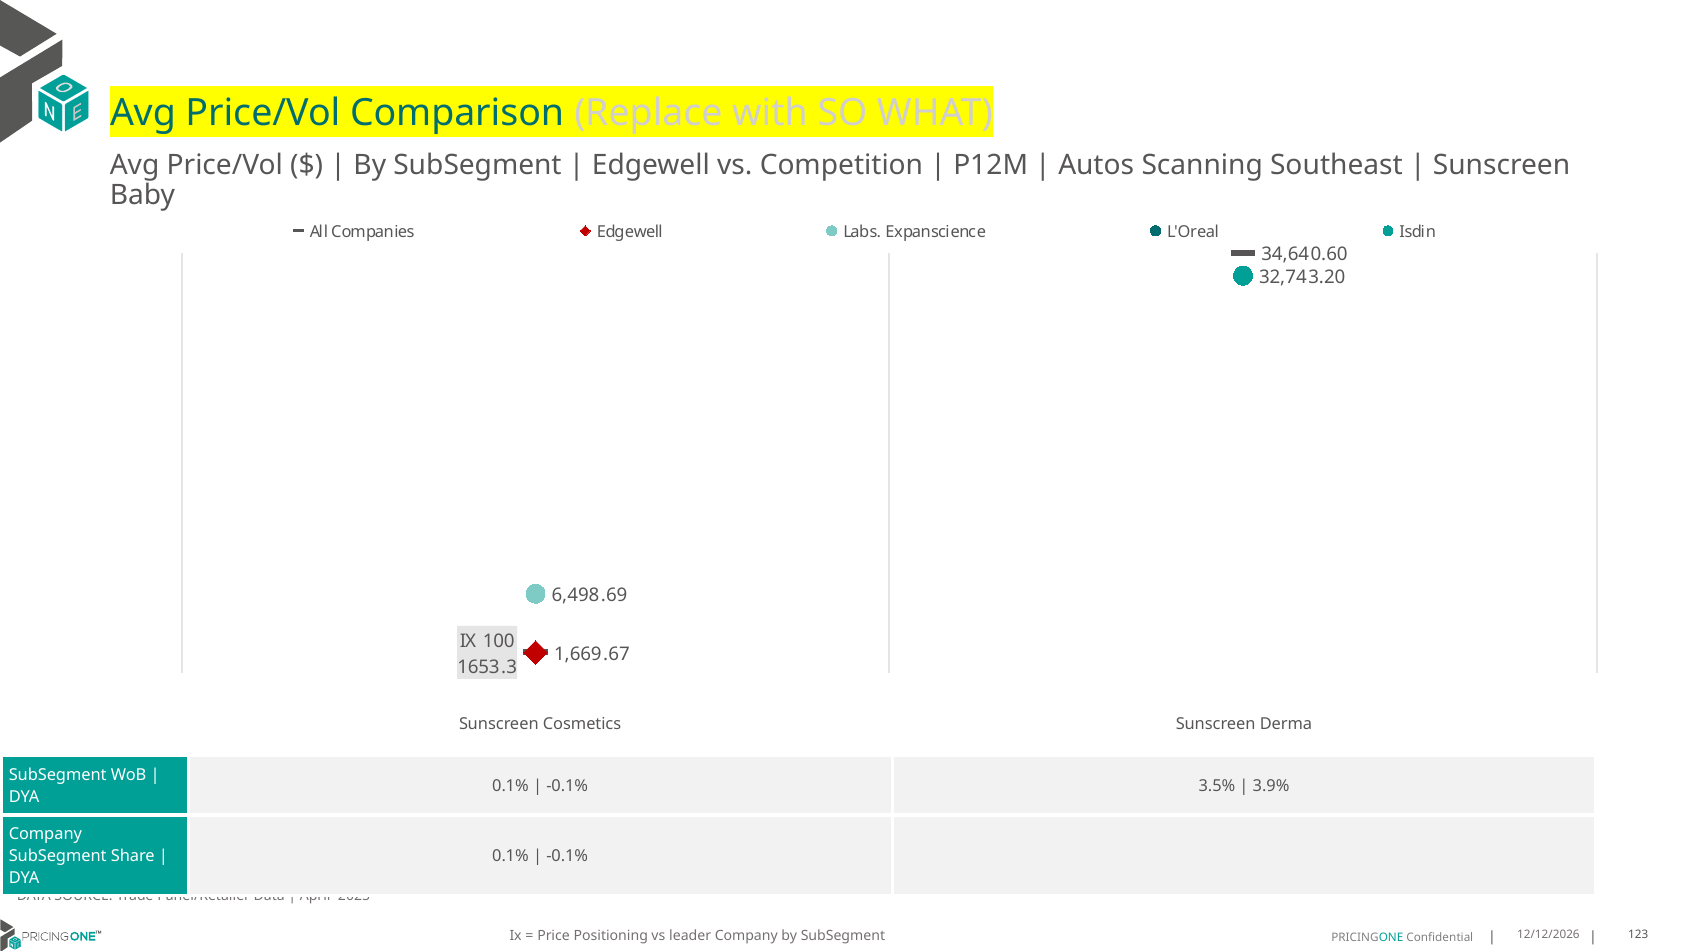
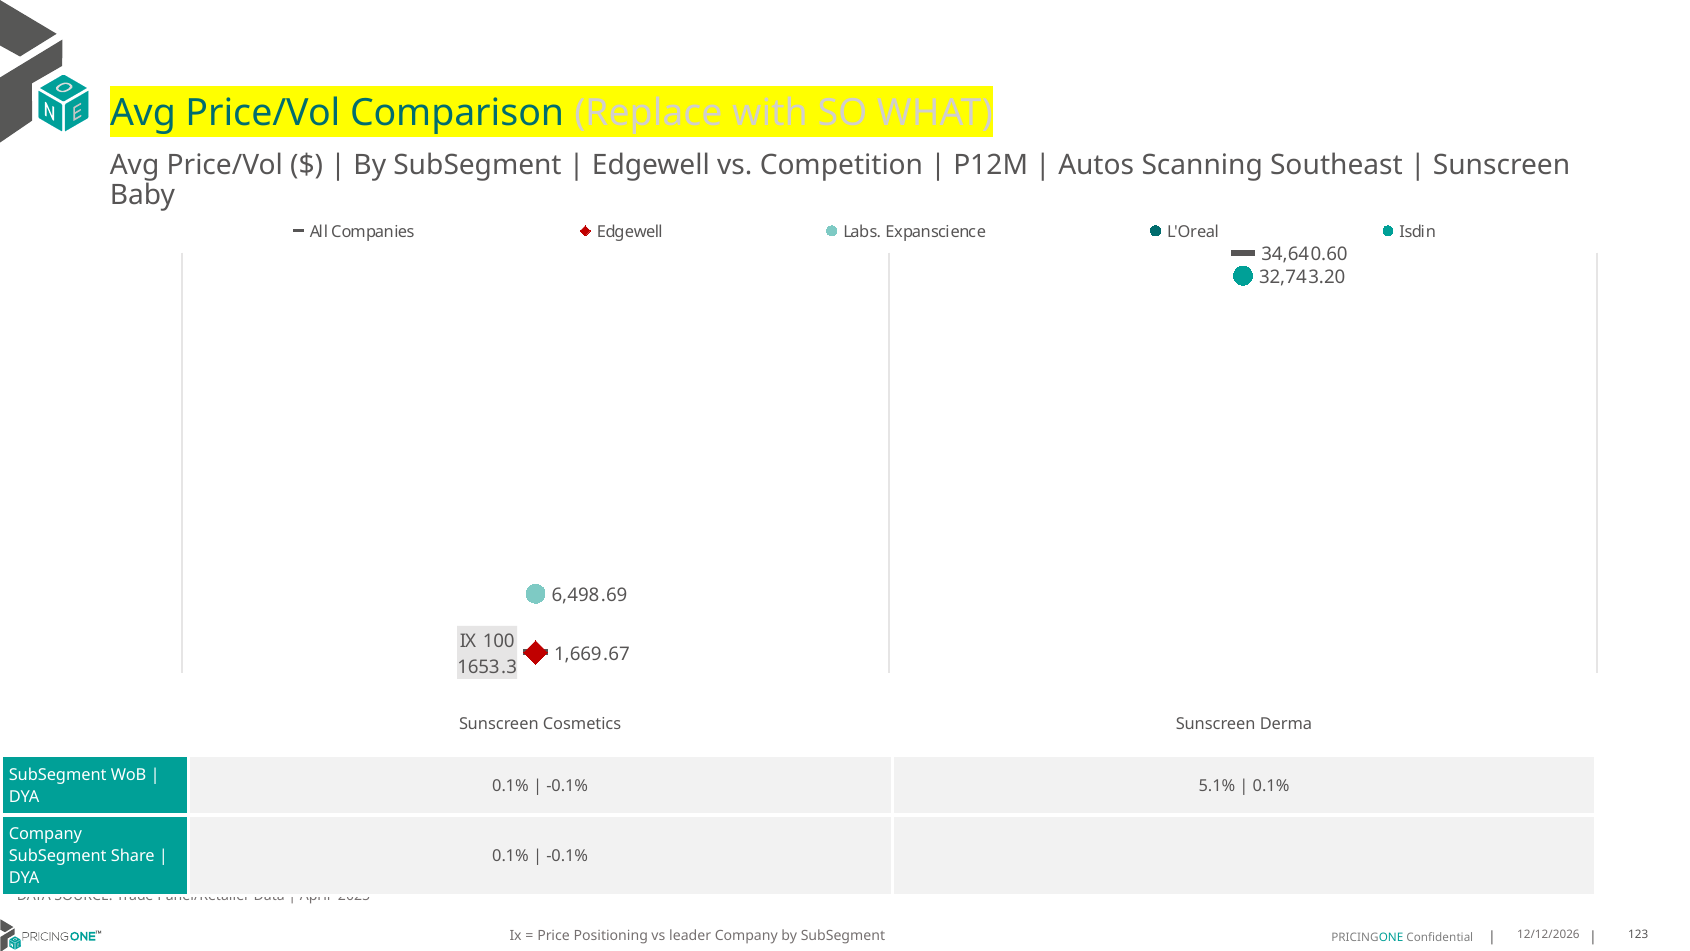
3.5%: 3.5% -> 5.1%
3.9% at (1271, 786): 3.9% -> 0.1%
